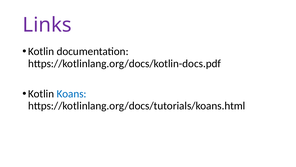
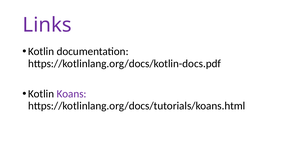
Koans colour: blue -> purple
